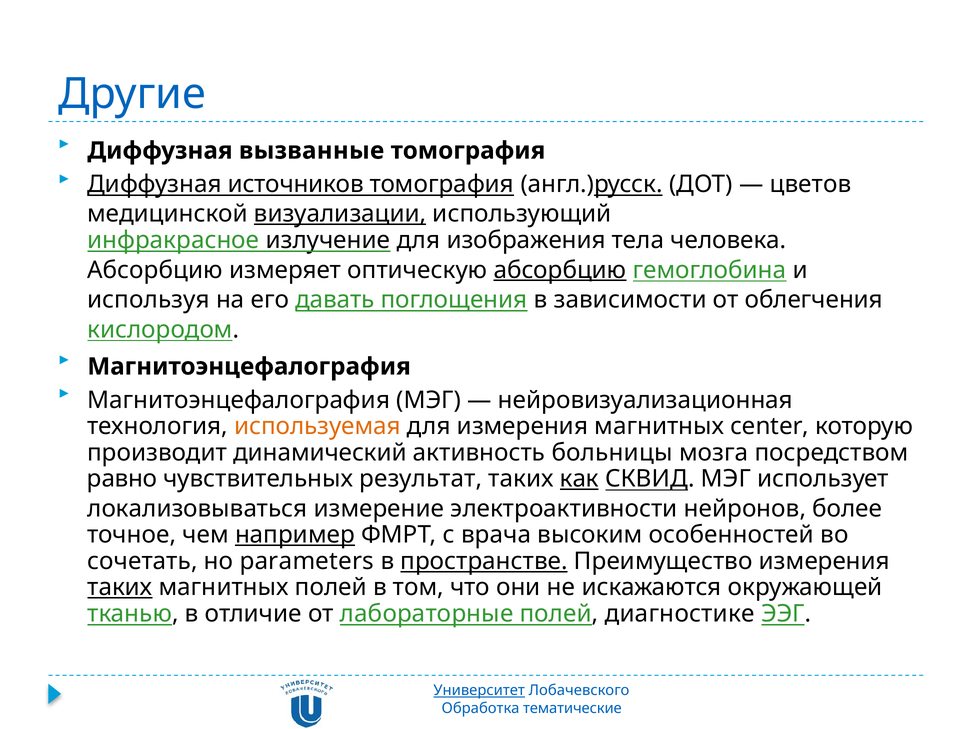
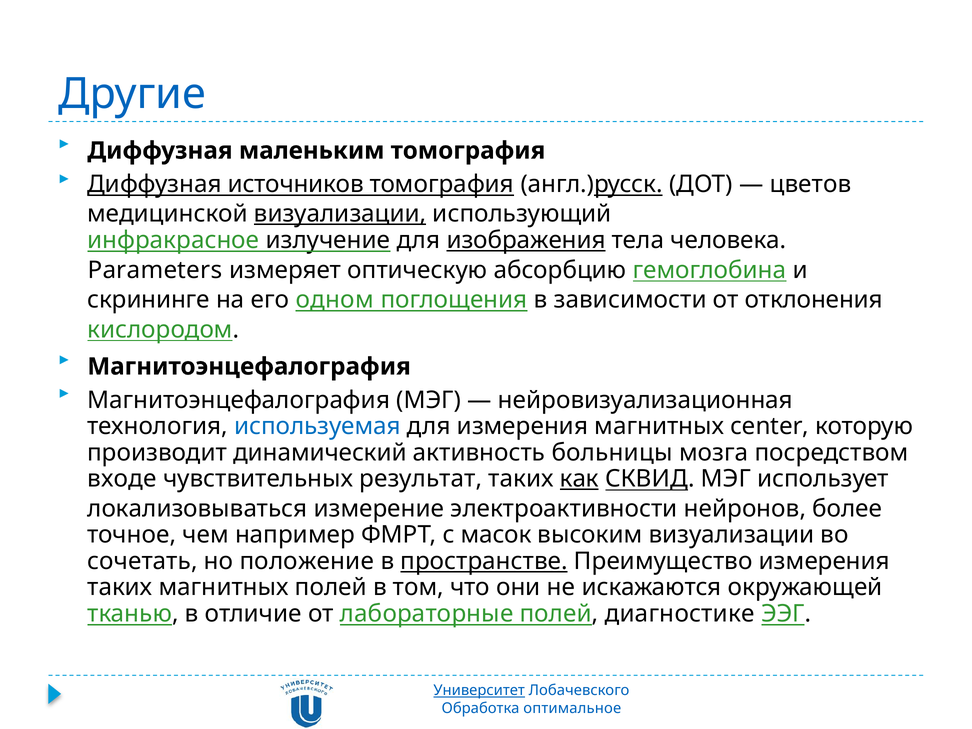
вызванные: вызванные -> маленьким
изображения underline: none -> present
Абсорбцию at (155, 270): Абсорбцию -> Parameters
абсорбцию at (560, 270) underline: present -> none
используя: используя -> скрининге
давать: давать -> одном
облегчения: облегчения -> отклонения
используемая colour: orange -> blue
равно: равно -> входе
например underline: present -> none
врача: врача -> масок
высоким особенностей: особенностей -> визуализации
parameters: parameters -> положение
таких at (120, 587) underline: present -> none
тематические: тематические -> оптимальное
